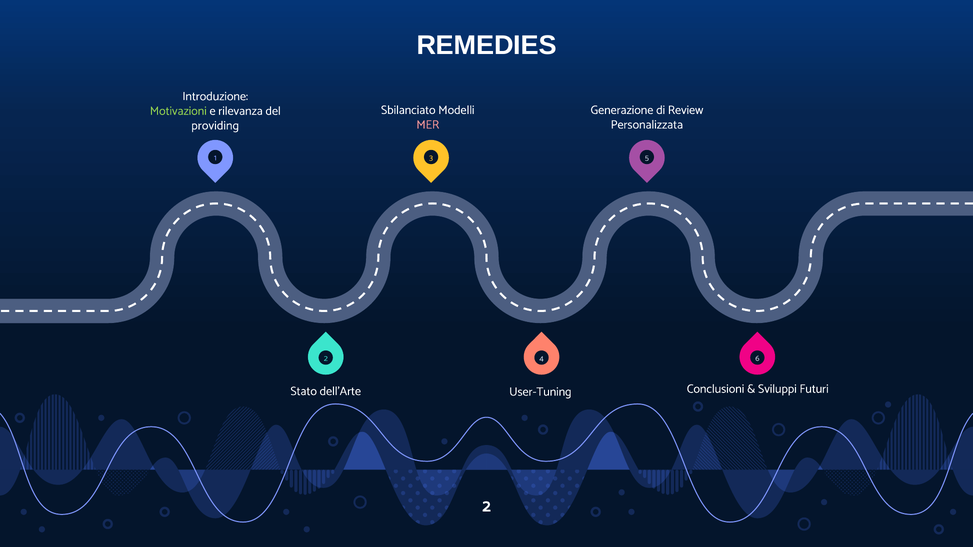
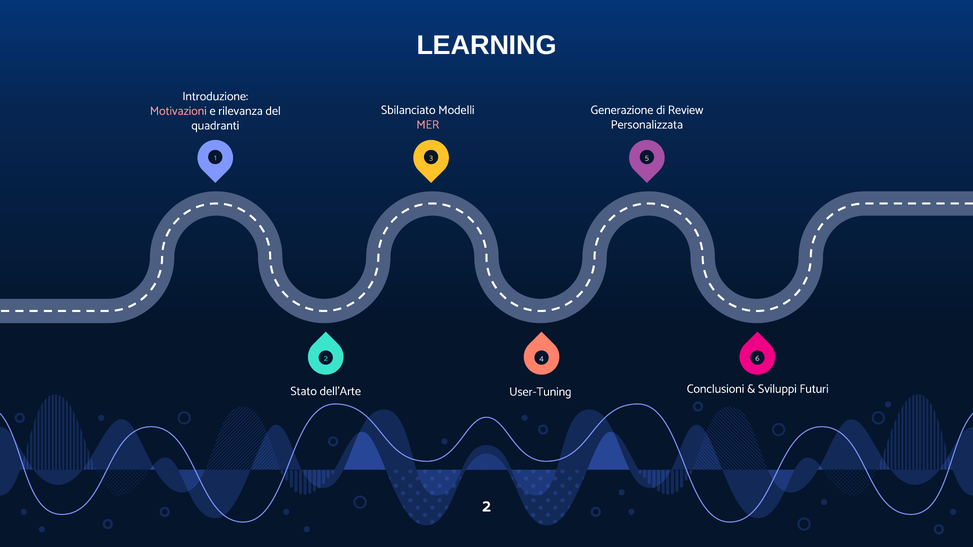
REMEDIES: REMEDIES -> LEARNING
Motivazioni colour: light green -> pink
providing: providing -> quadranti
